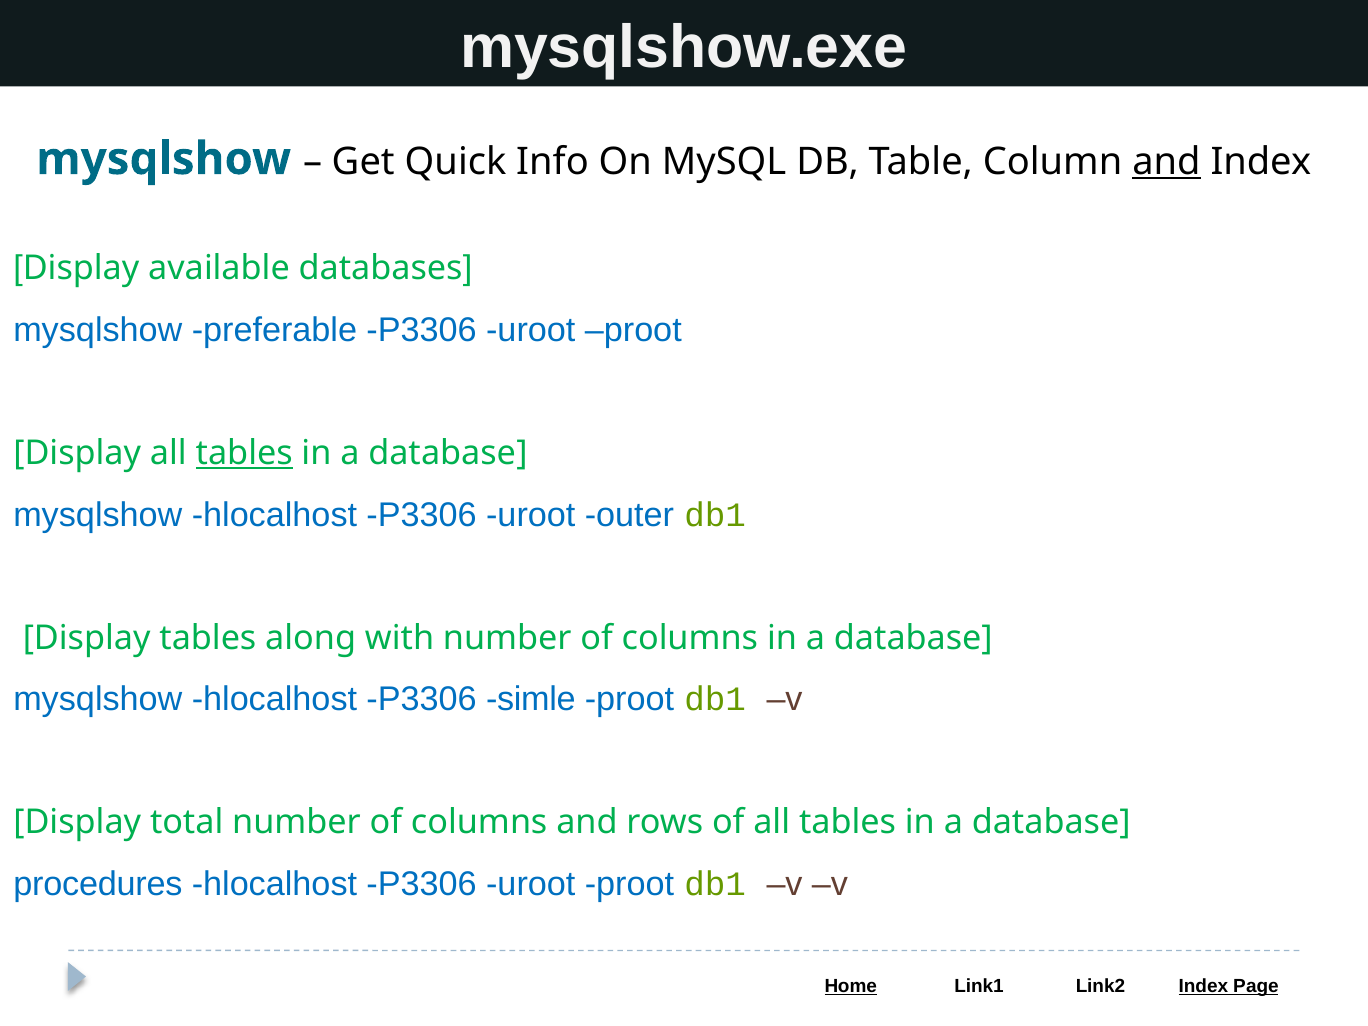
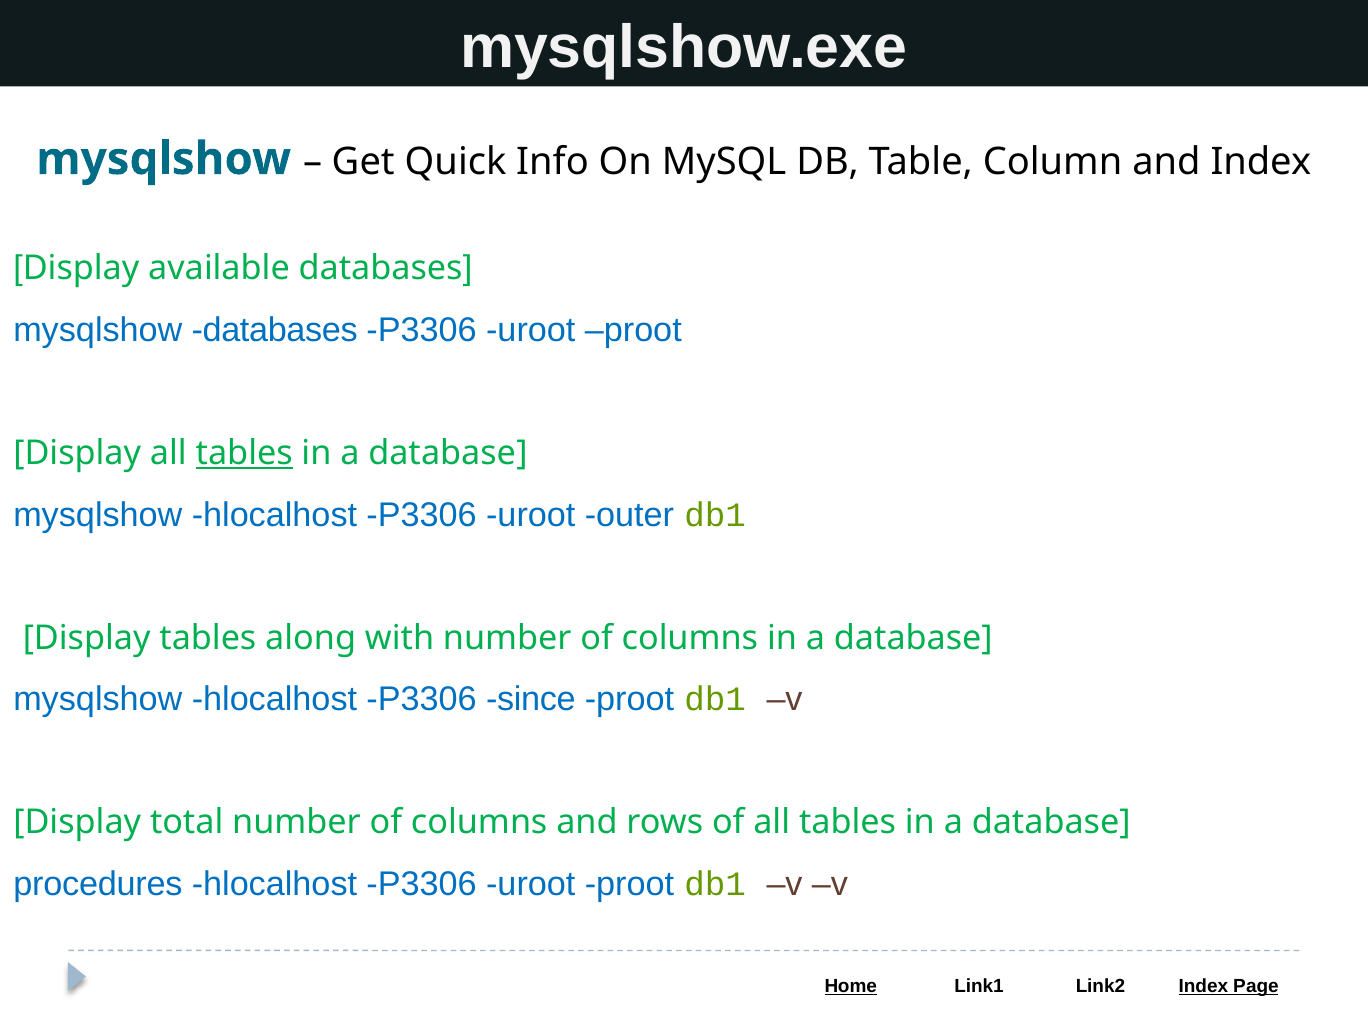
and at (1166, 162) underline: present -> none
mysqlshow preferable: preferable -> databases
simle: simle -> since
